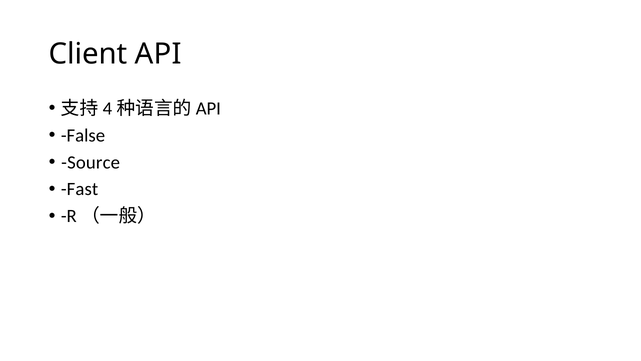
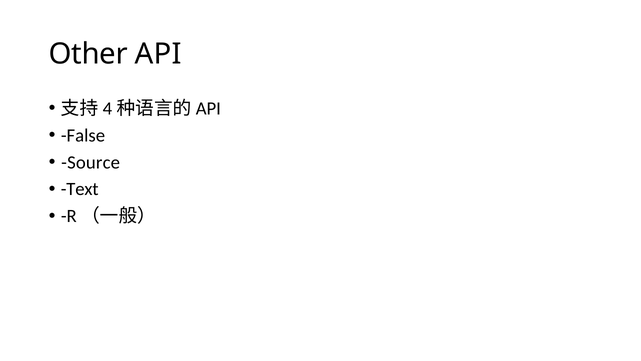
Client: Client -> Other
Fast: Fast -> Text
